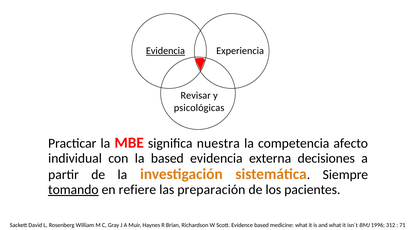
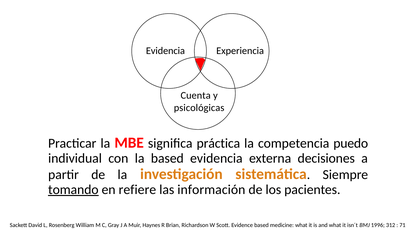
Evidencia at (165, 51) underline: present -> none
Revisar: Revisar -> Cuenta
nuestra: nuestra -> práctica
afecto: afecto -> puedo
preparación: preparación -> información
